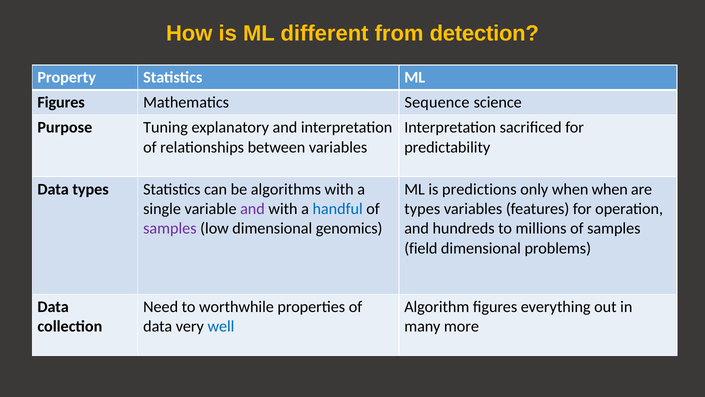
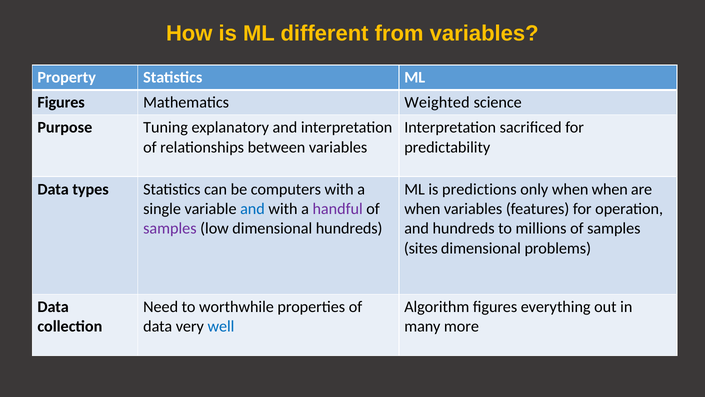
from detection: detection -> variables
Sequence: Sequence -> Weighted
algorithms: algorithms -> computers
and at (252, 209) colour: purple -> blue
handful colour: blue -> purple
types at (422, 209): types -> when
dimensional genomics: genomics -> hundreds
field: field -> sites
